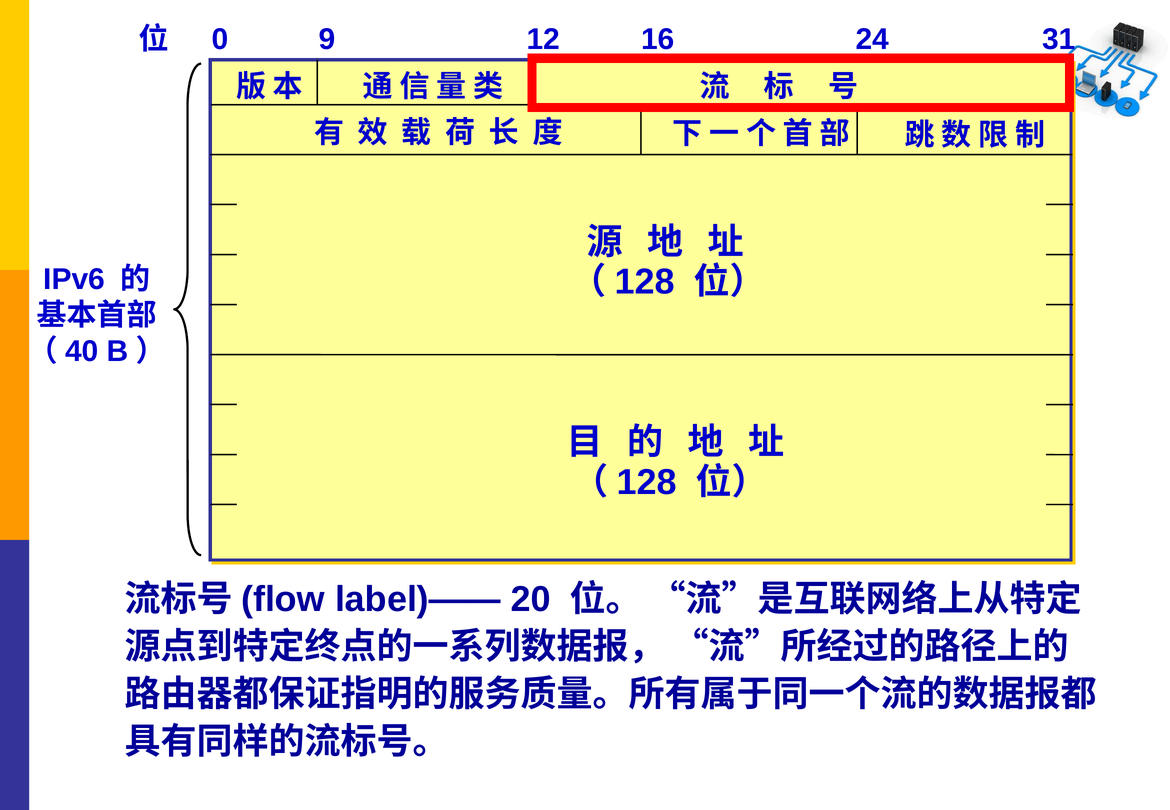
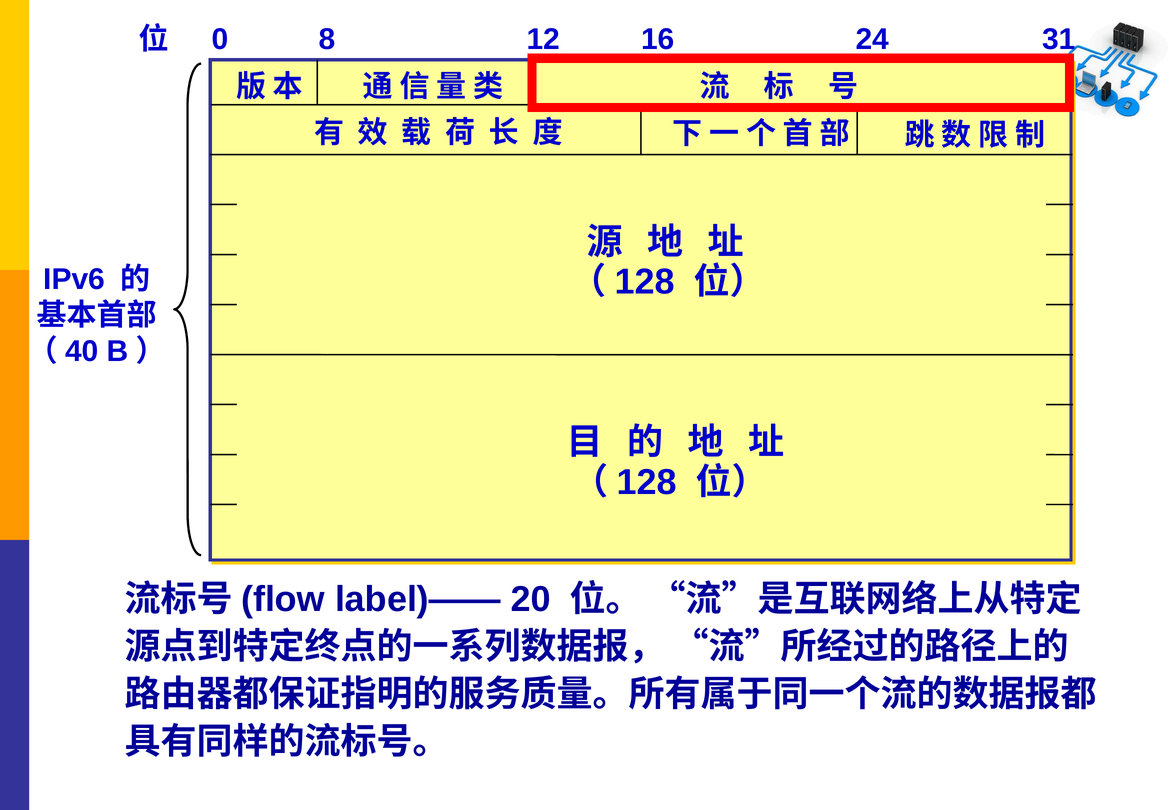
9: 9 -> 8
